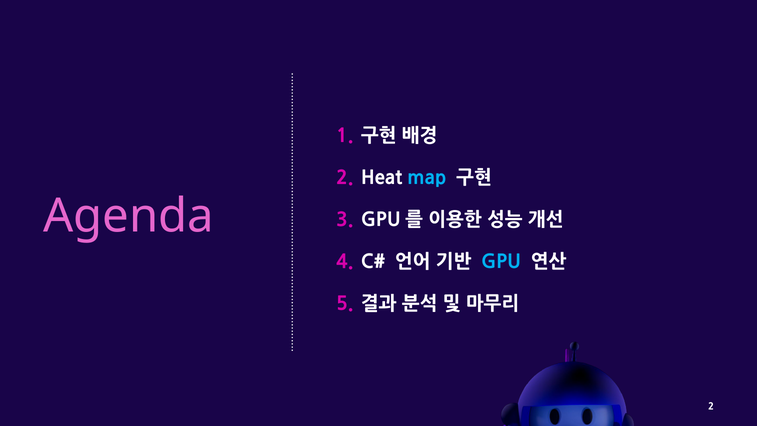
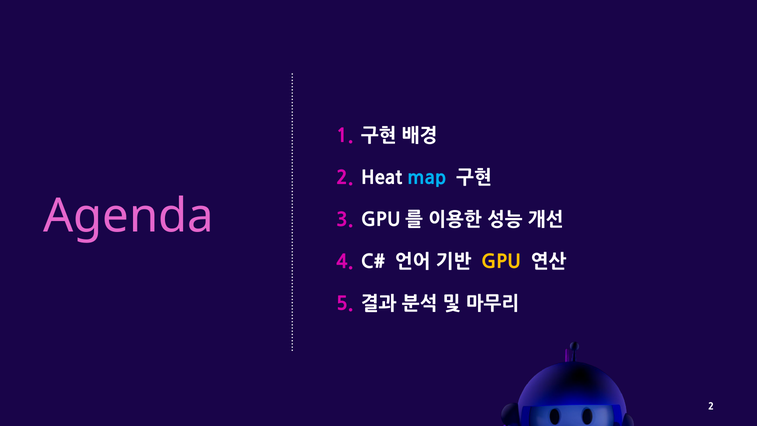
GPU colour: light blue -> yellow
